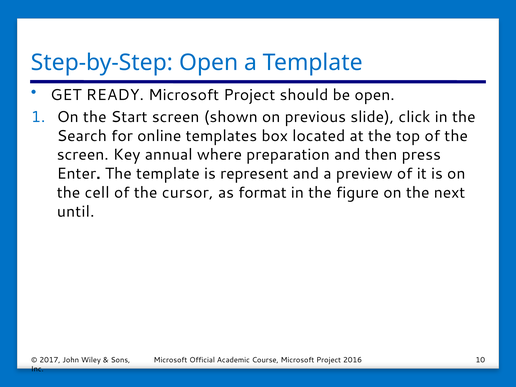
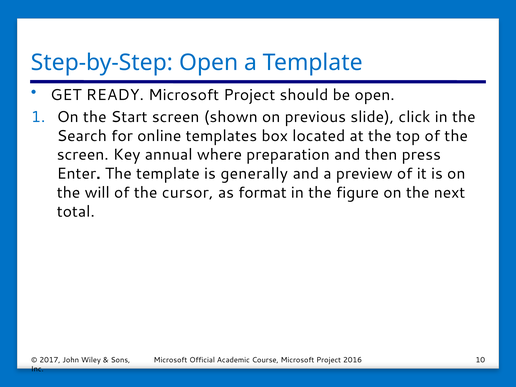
represent: represent -> generally
cell: cell -> will
until: until -> total
